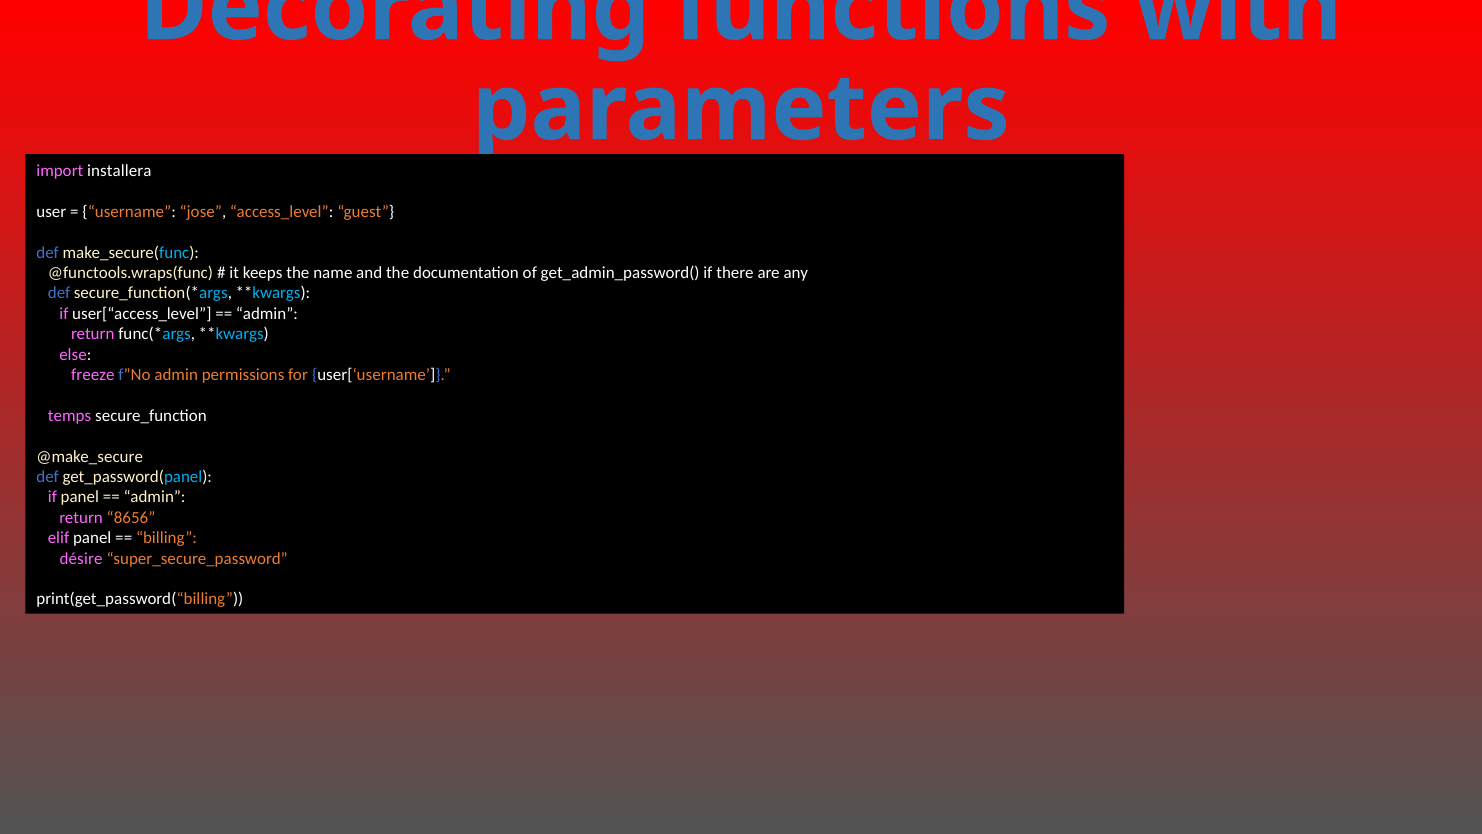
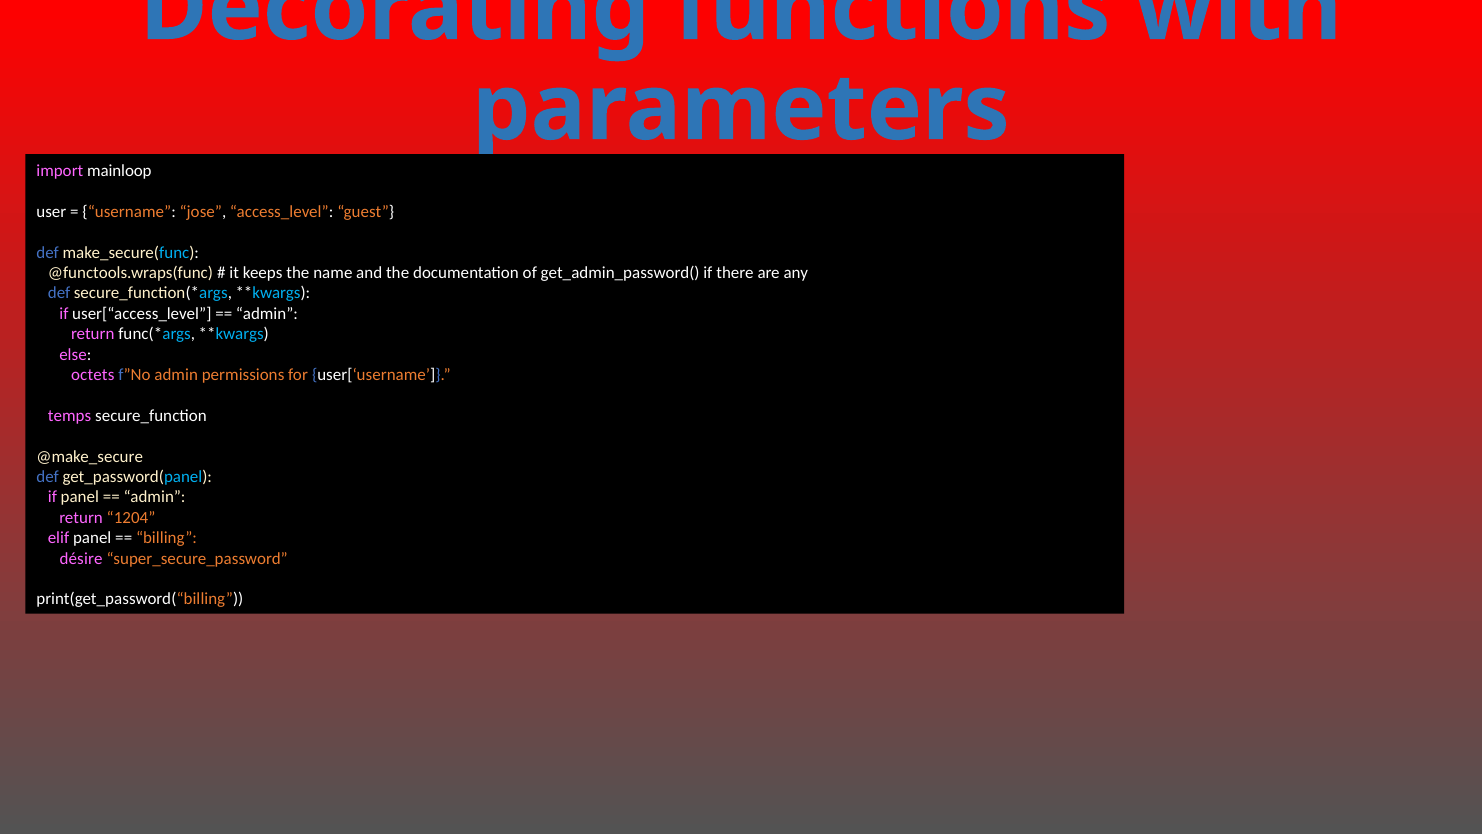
installera: installera -> mainloop
freeze: freeze -> octets
8656: 8656 -> 1204
